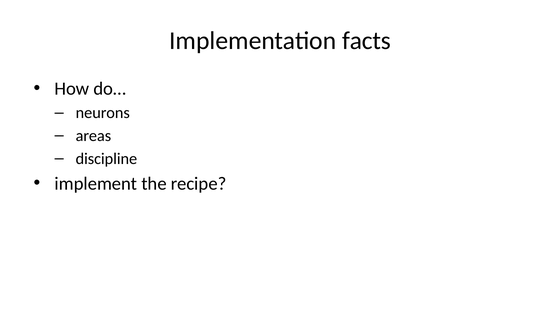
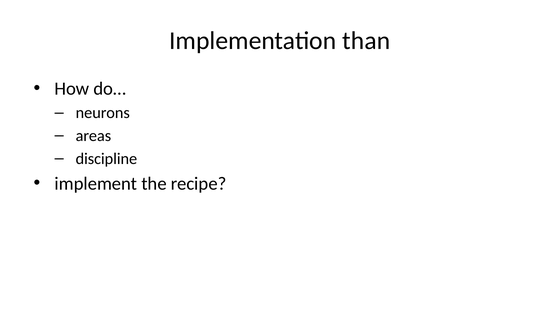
facts: facts -> than
